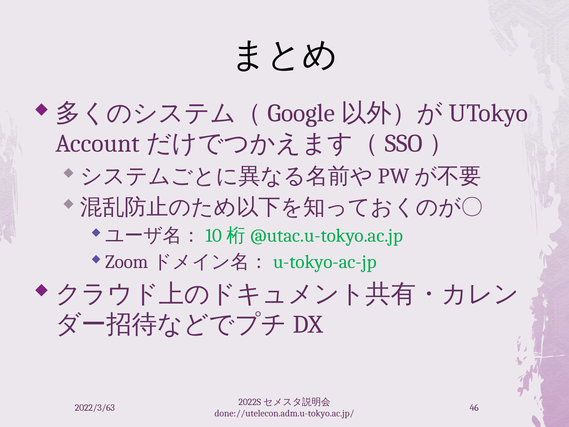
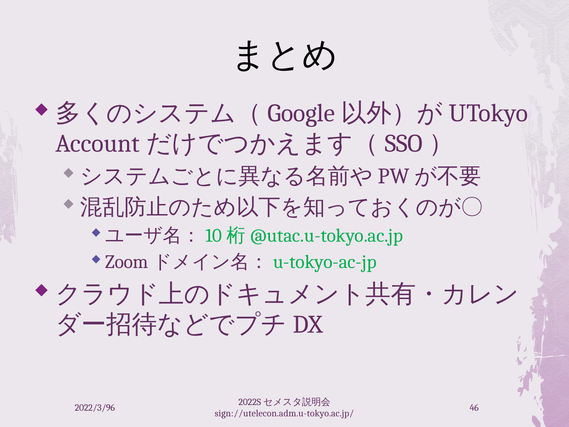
2022/3/63: 2022/3/63 -> 2022/3/96
done://utelecon.adm.u-tokyo.ac.jp/: done://utelecon.adm.u-tokyo.ac.jp/ -> sign://utelecon.adm.u-tokyo.ac.jp/
